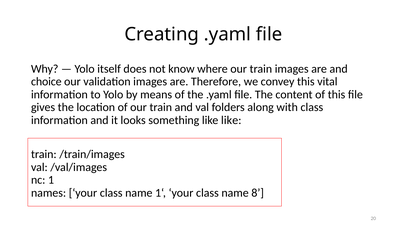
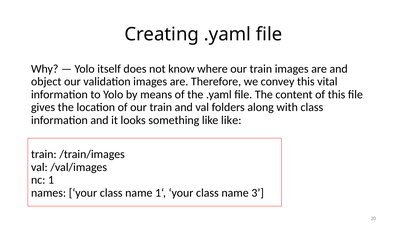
choice: choice -> object
8: 8 -> 3
